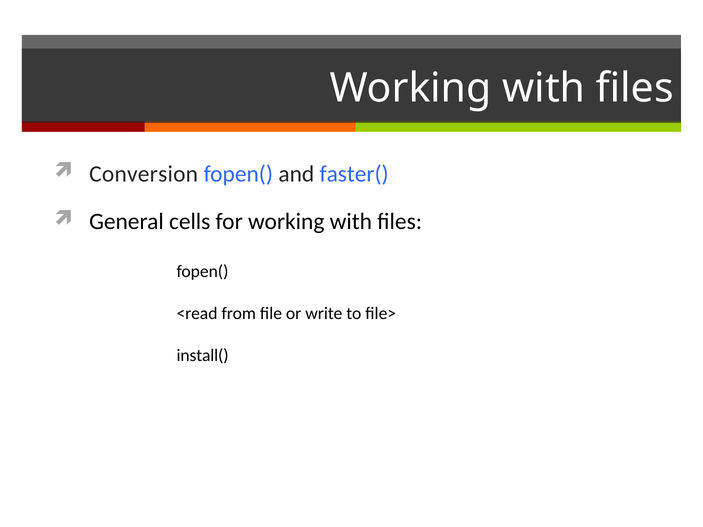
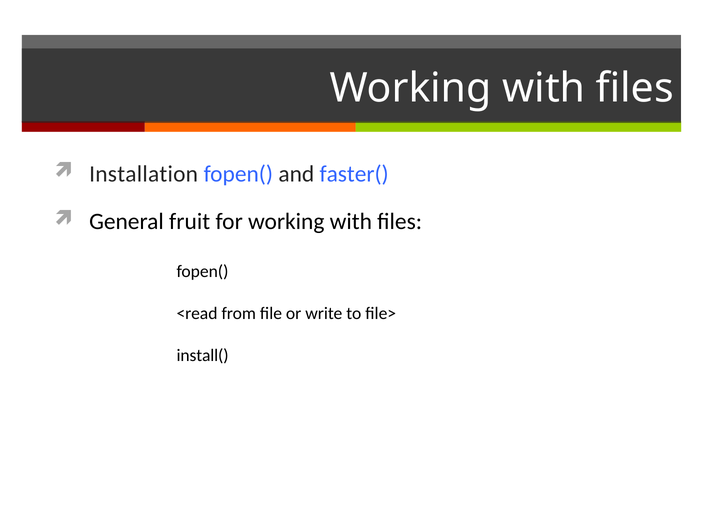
Conversion: Conversion -> Installation
cells: cells -> fruit
